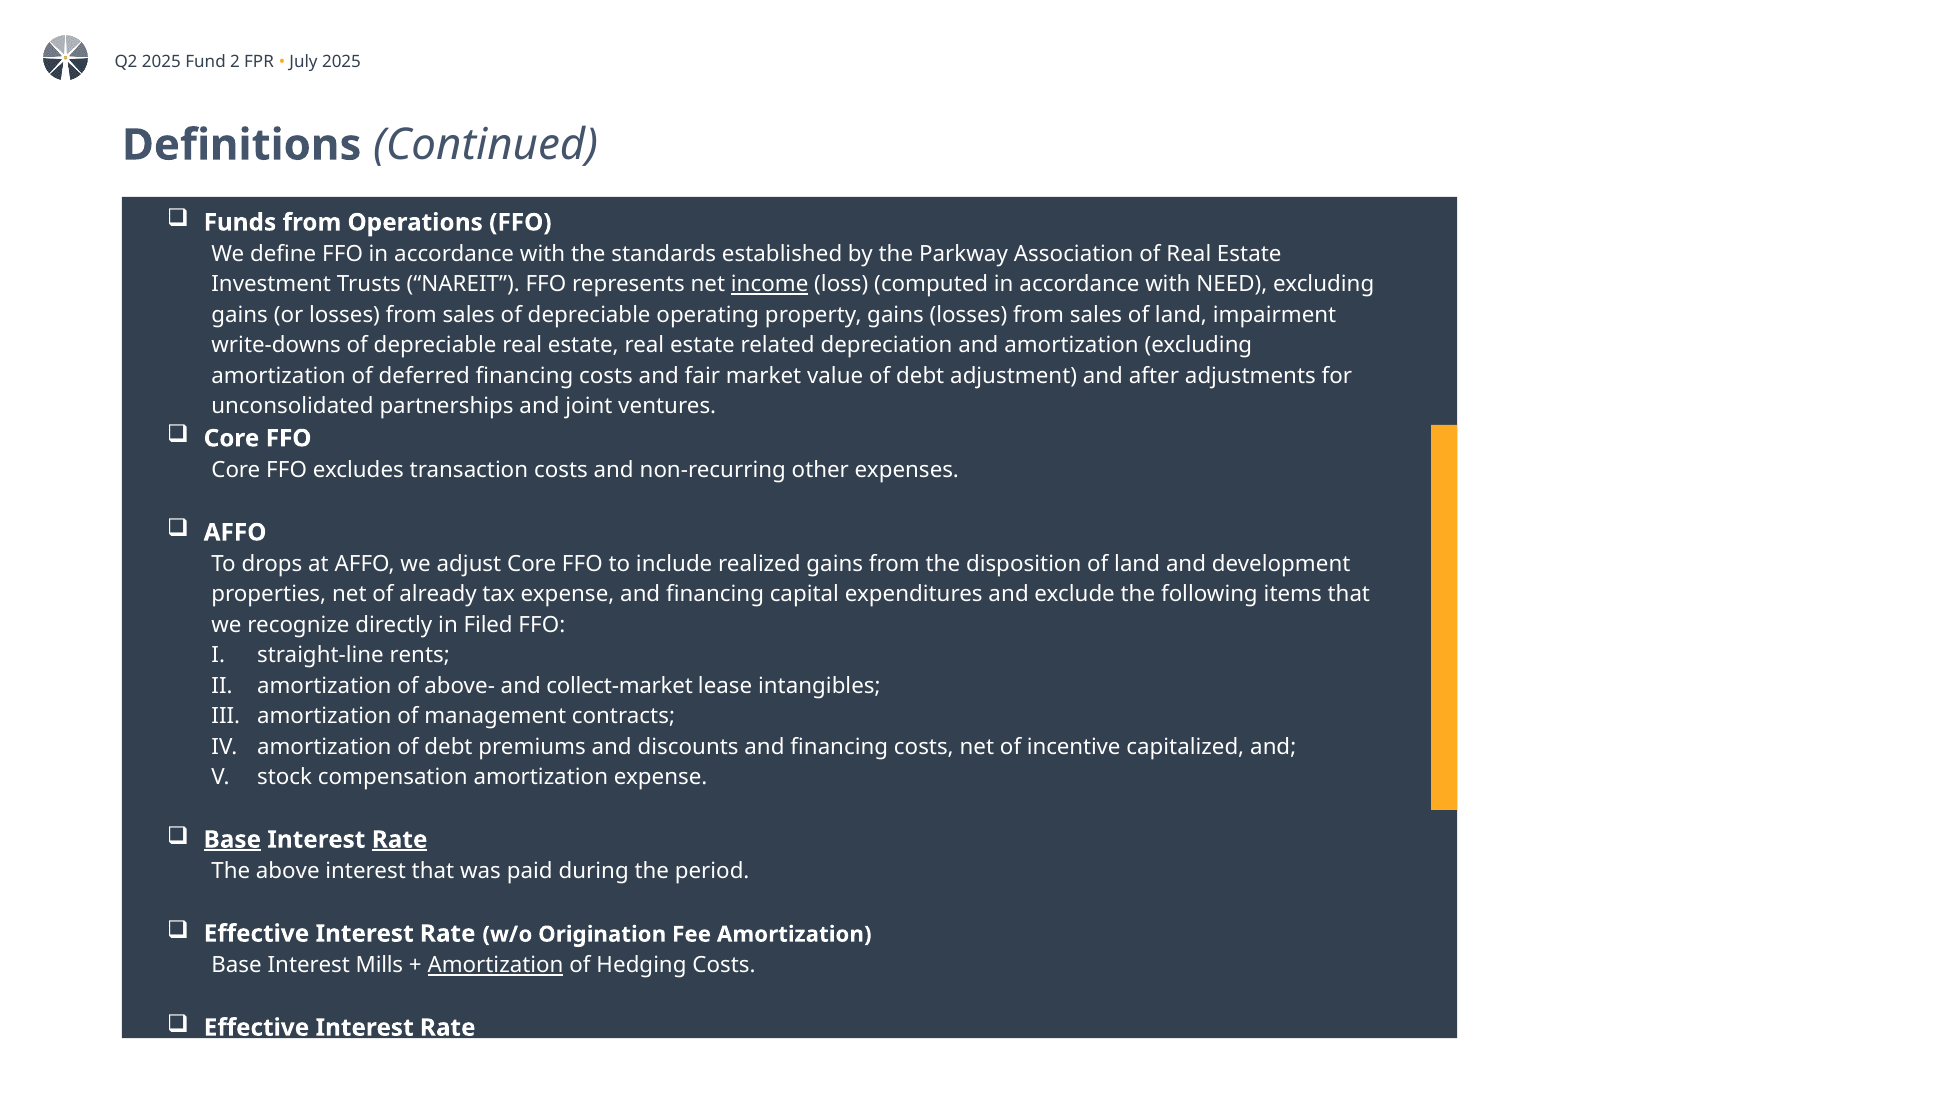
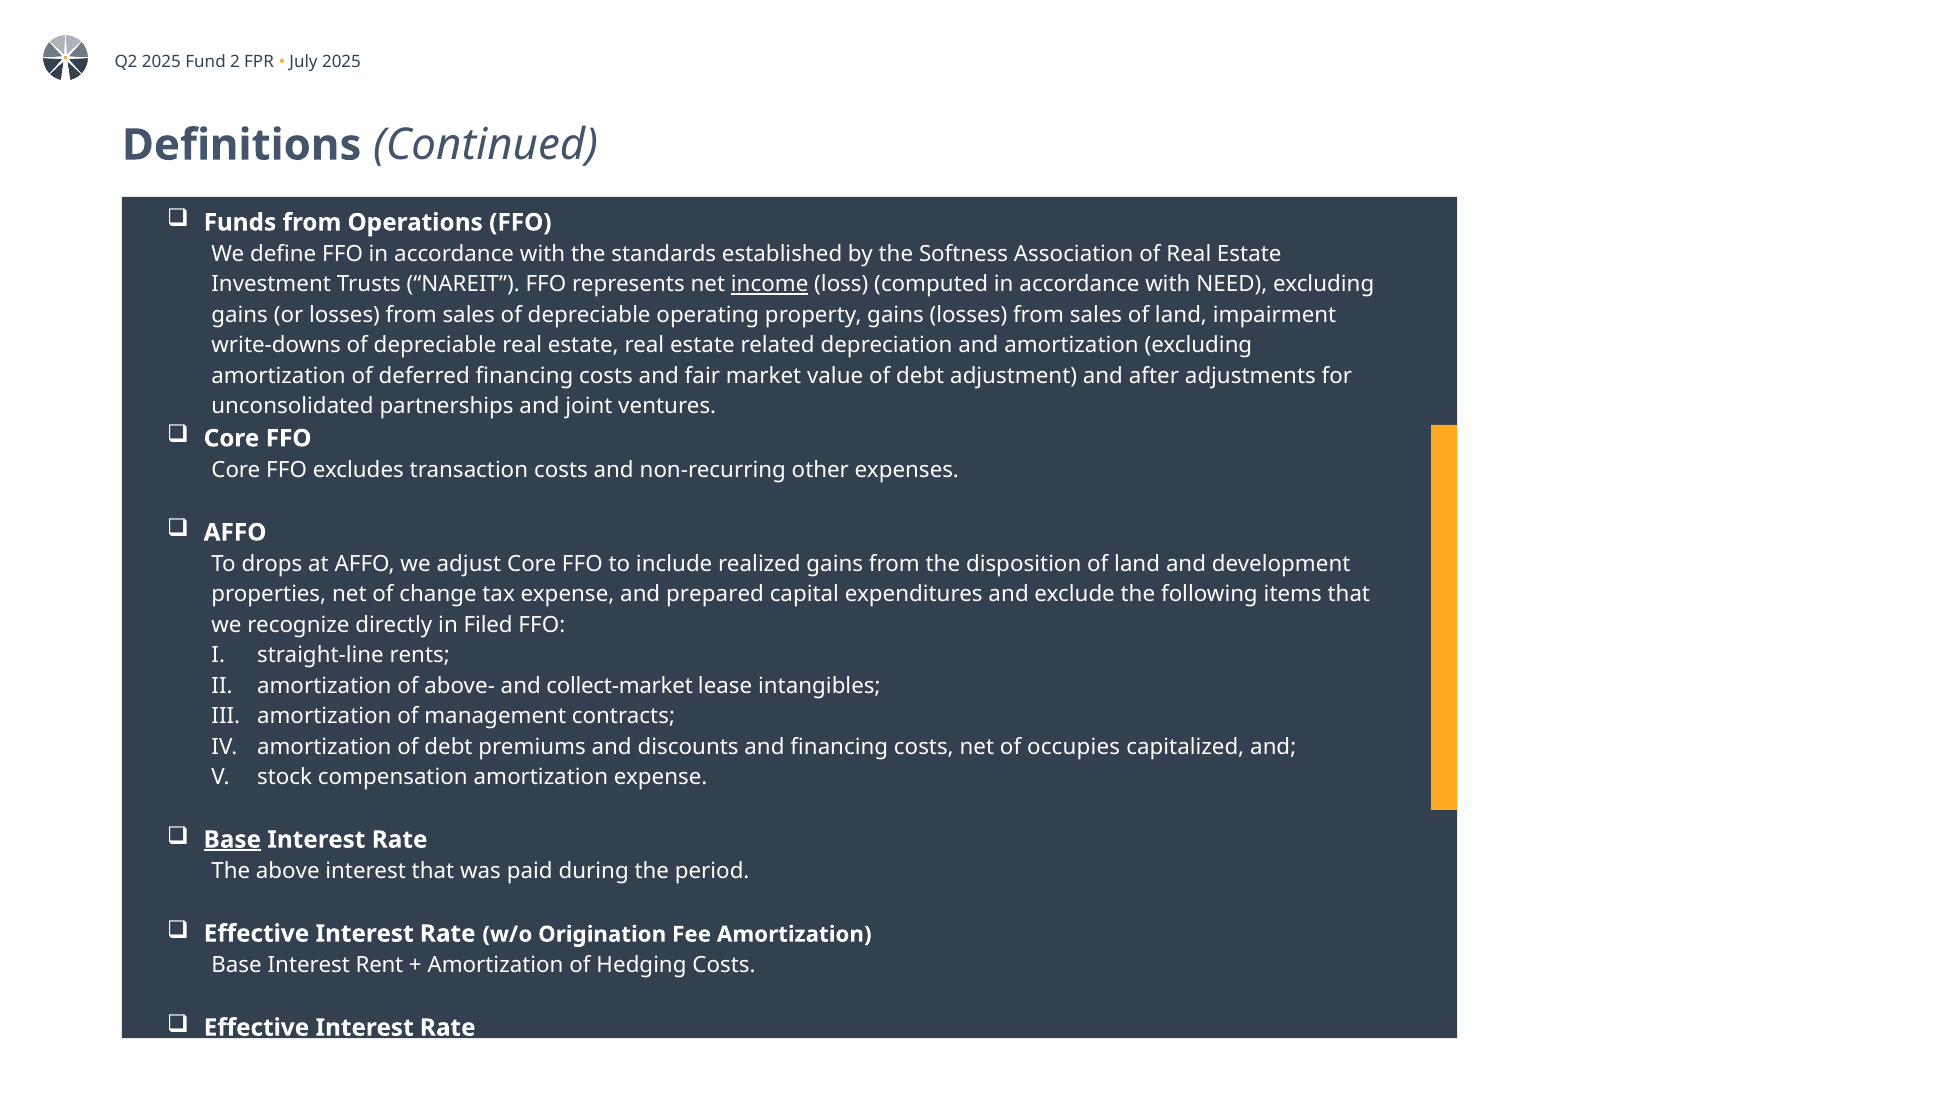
Parkway: Parkway -> Softness
already: already -> change
expense and financing: financing -> prepared
incentive: incentive -> occupies
Rate at (400, 840) underline: present -> none
Mills: Mills -> Rent
Amortization at (495, 966) underline: present -> none
